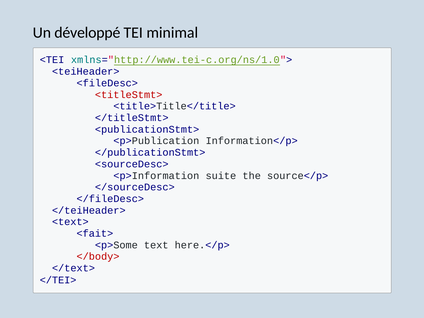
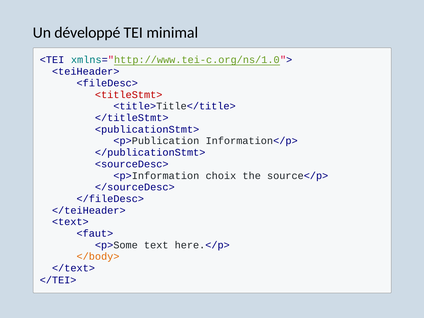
suite: suite -> choix
<fait>: <fait> -> <faut>
</body> colour: red -> orange
